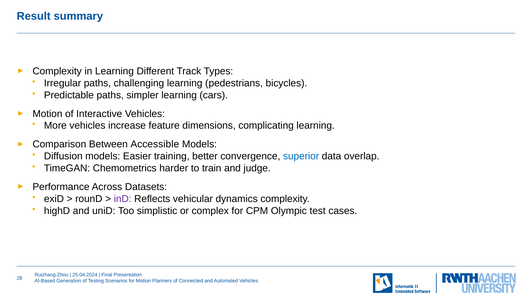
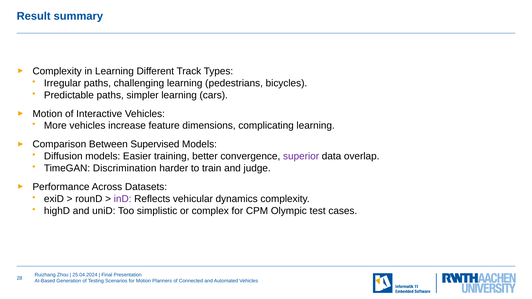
Accessible: Accessible -> Supervised
superior colour: blue -> purple
Chemometrics: Chemometrics -> Discrimination
